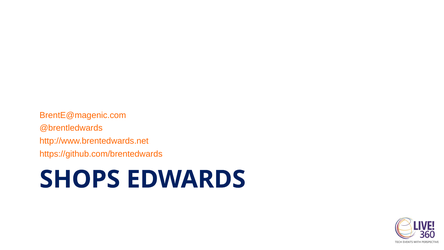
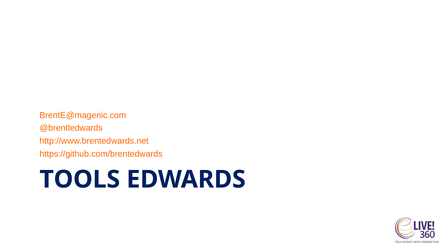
SHOPS: SHOPS -> TOOLS
